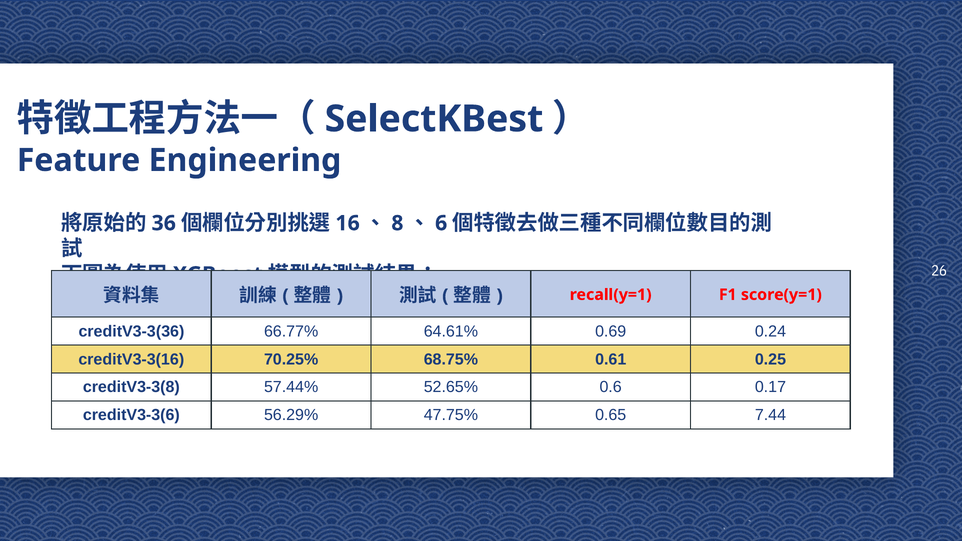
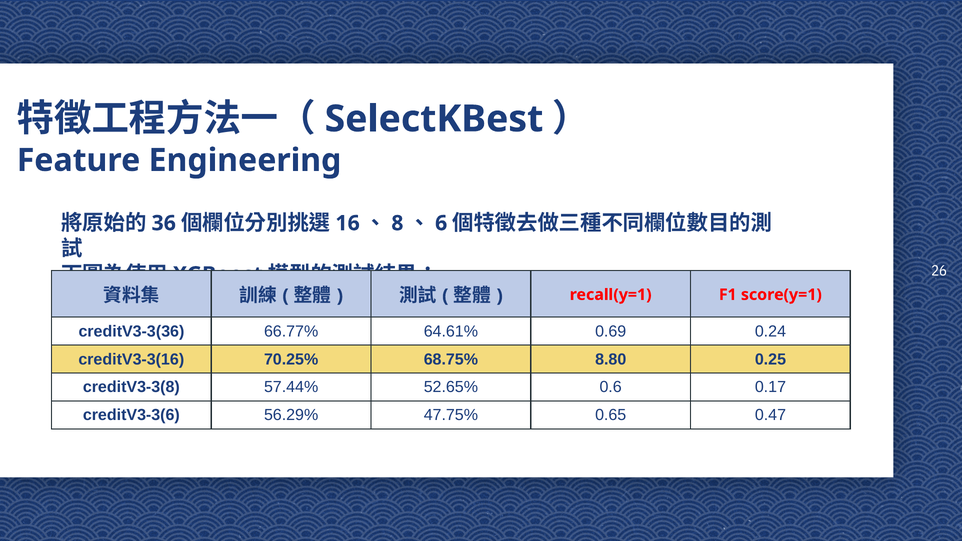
0.61: 0.61 -> 8.80
7.44: 7.44 -> 0.47
